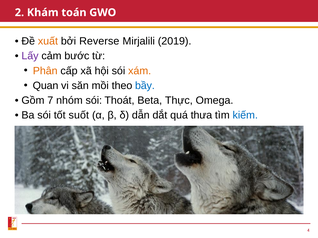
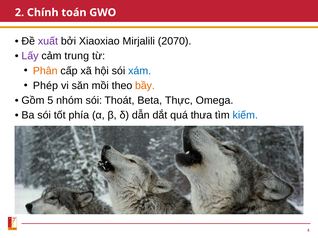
Khám: Khám -> Chính
xuất colour: orange -> purple
Reverse: Reverse -> Xiaoxiao
2019: 2019 -> 2070
bước: bước -> trung
xám colour: orange -> blue
Quan: Quan -> Phép
bầy colour: blue -> orange
7: 7 -> 5
suốt: suốt -> phía
